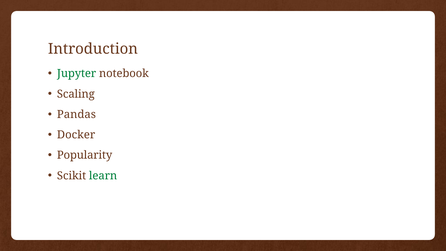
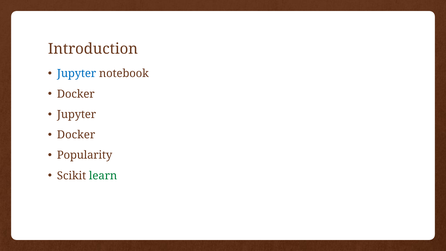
Jupyter at (77, 74) colour: green -> blue
Scaling at (76, 94): Scaling -> Docker
Pandas at (76, 114): Pandas -> Jupyter
